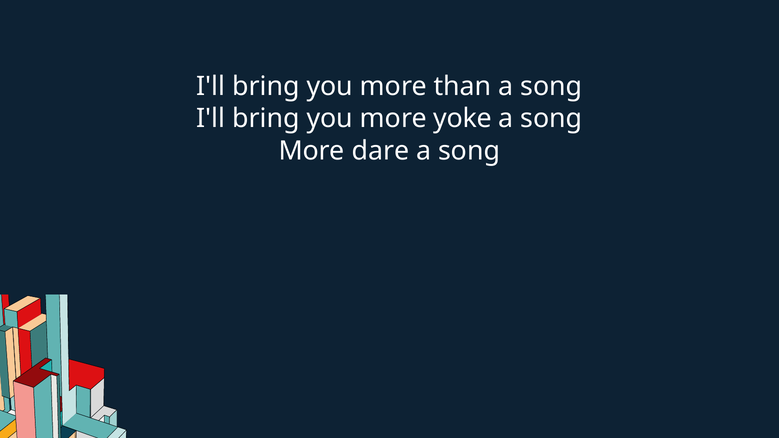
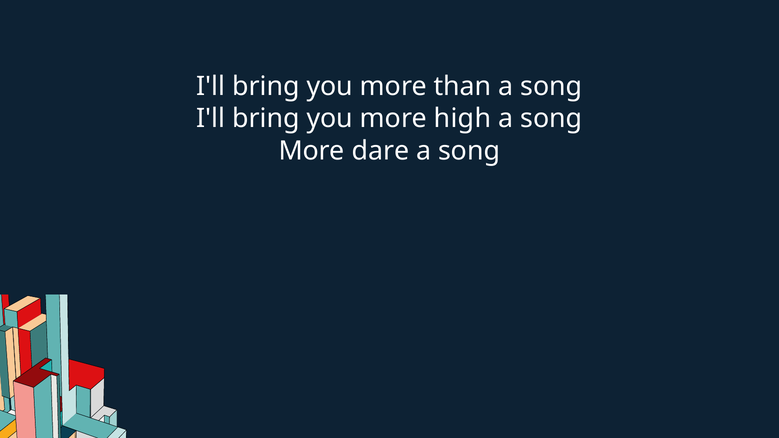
yoke: yoke -> high
